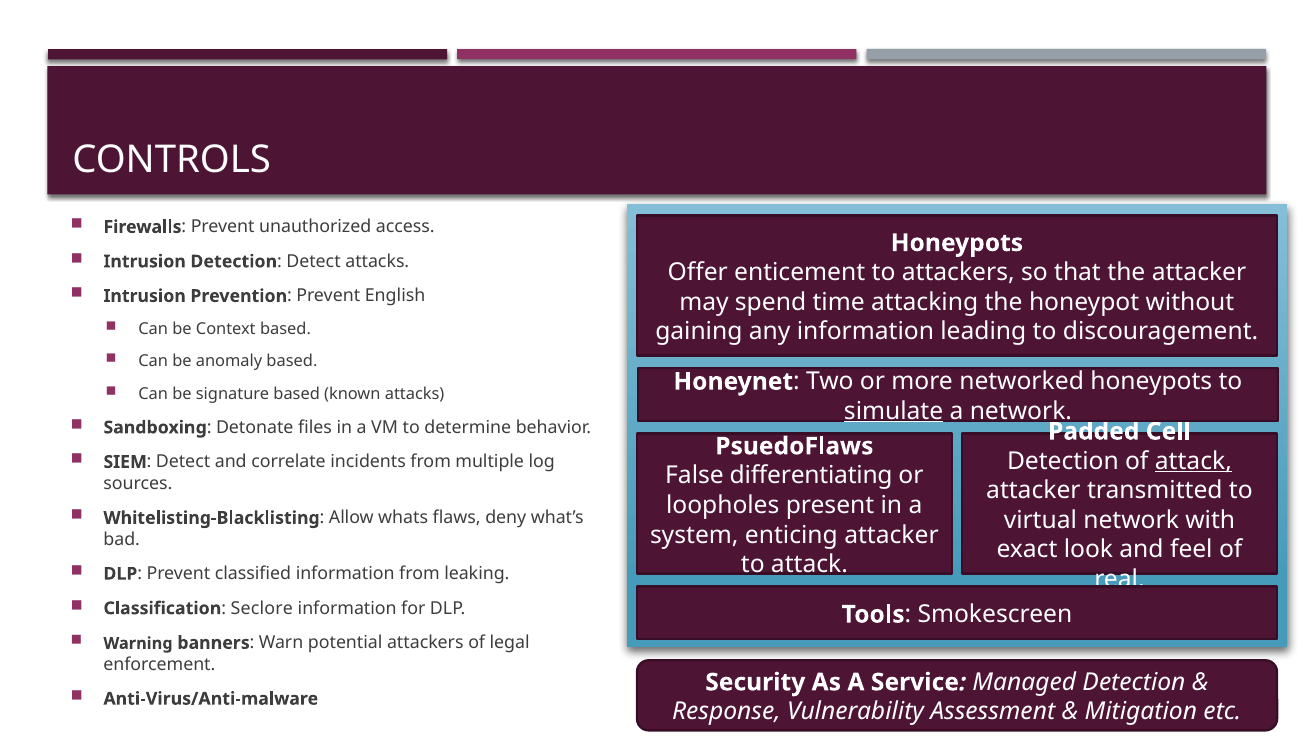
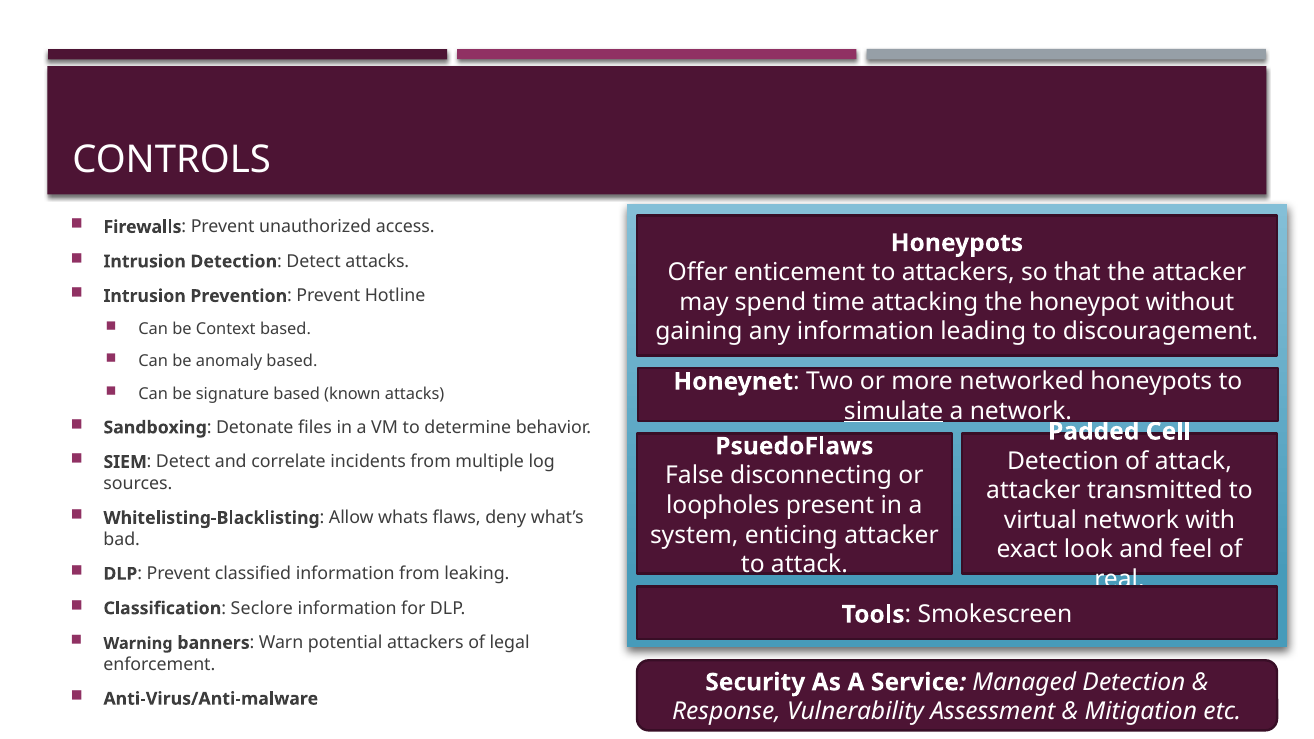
English: English -> Hotline
attack at (1193, 461) underline: present -> none
differentiating: differentiating -> disconnecting
